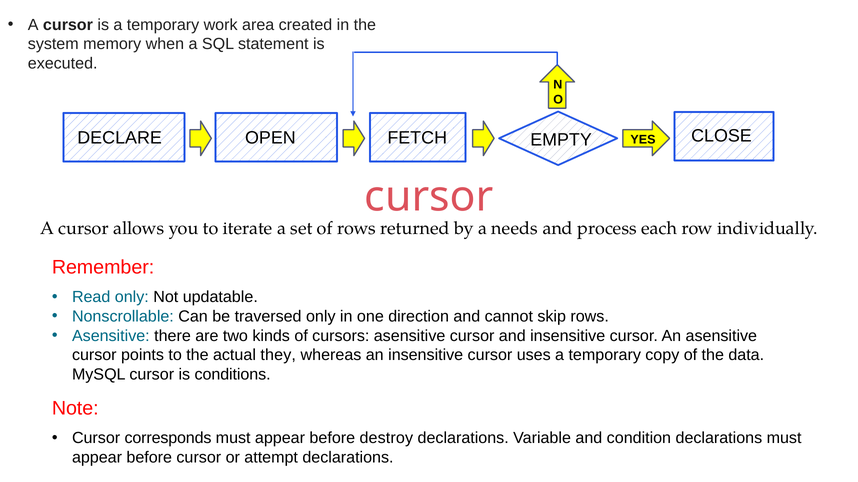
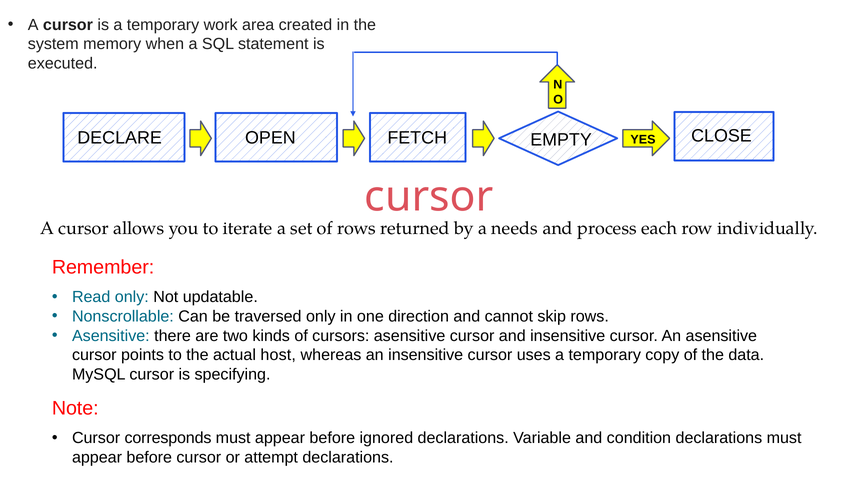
they: they -> host
conditions: conditions -> specifying
destroy: destroy -> ignored
